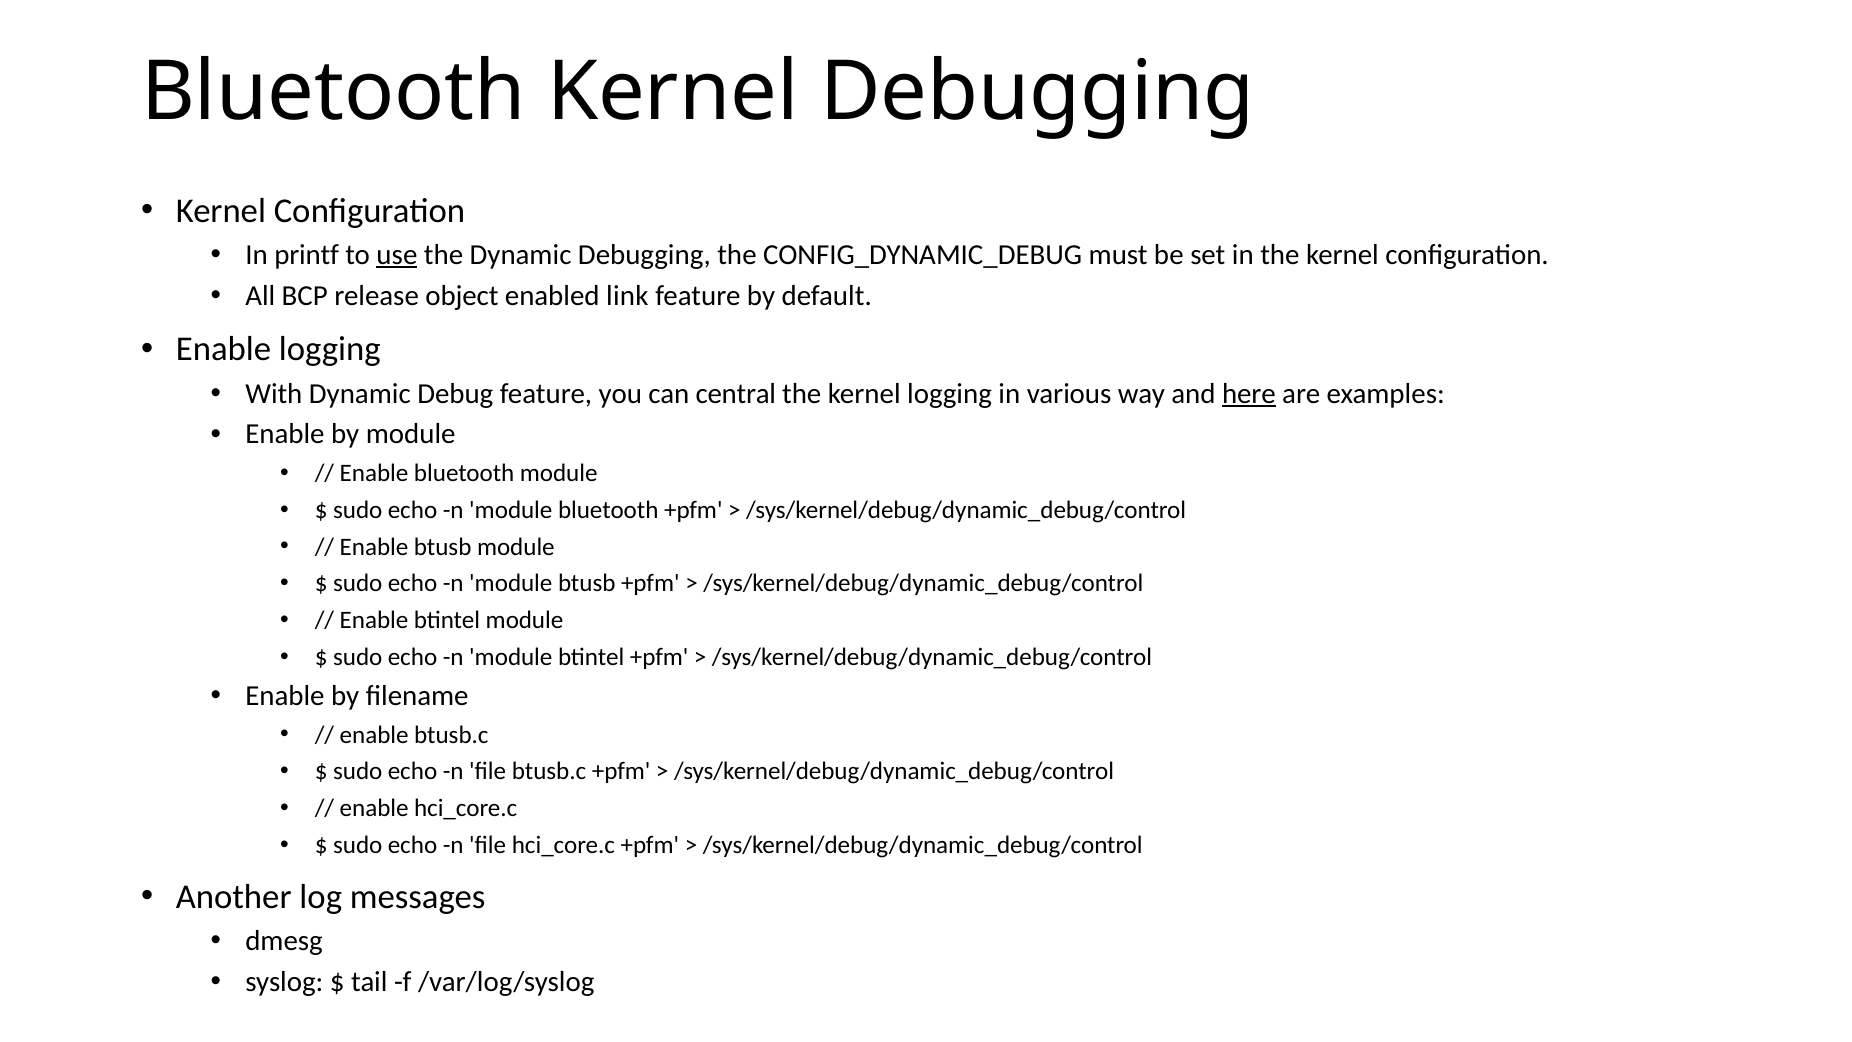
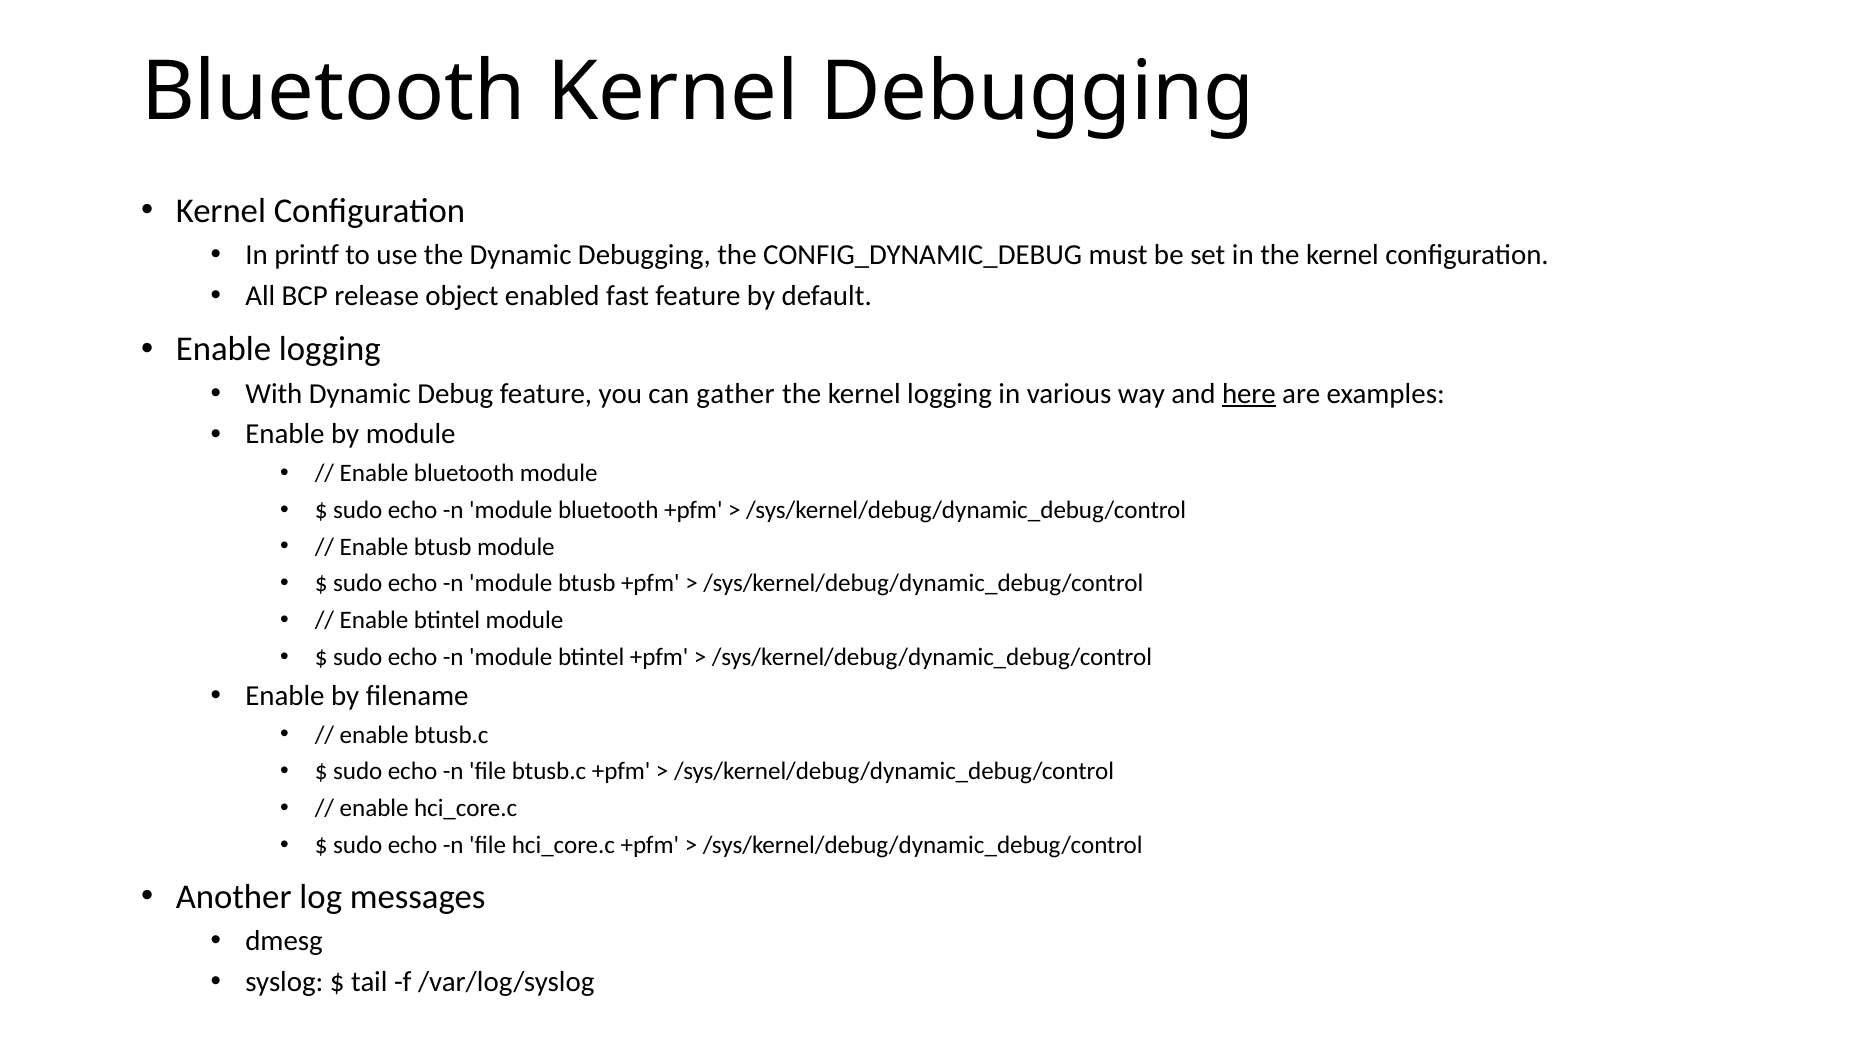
use underline: present -> none
link: link -> fast
central: central -> gather
